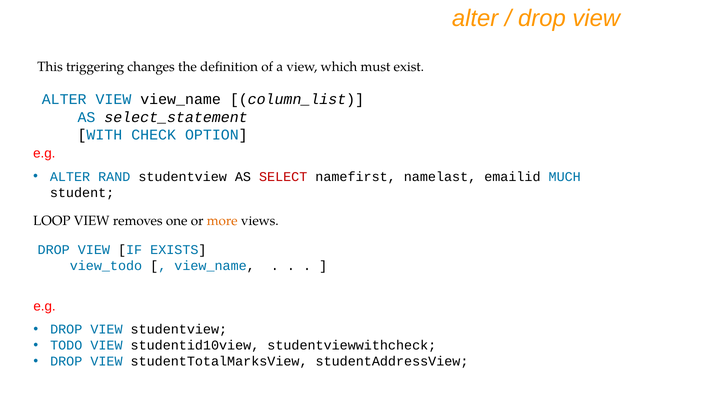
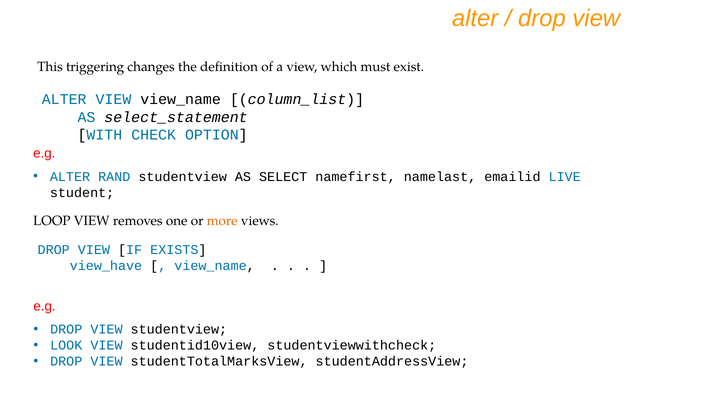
SELECT colour: red -> black
MUCH: MUCH -> LIVE
view_todo: view_todo -> view_have
TODO: TODO -> LOOK
